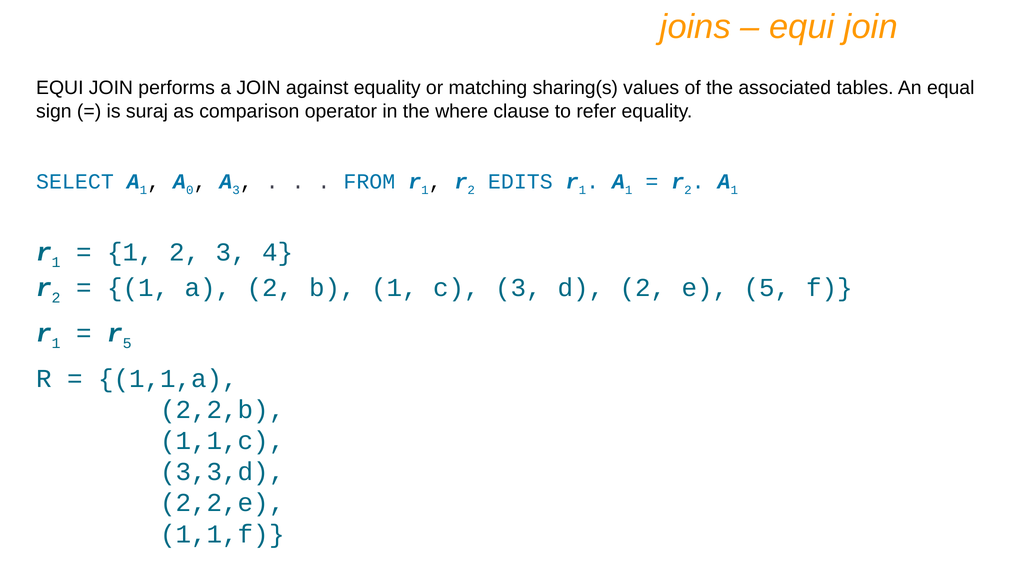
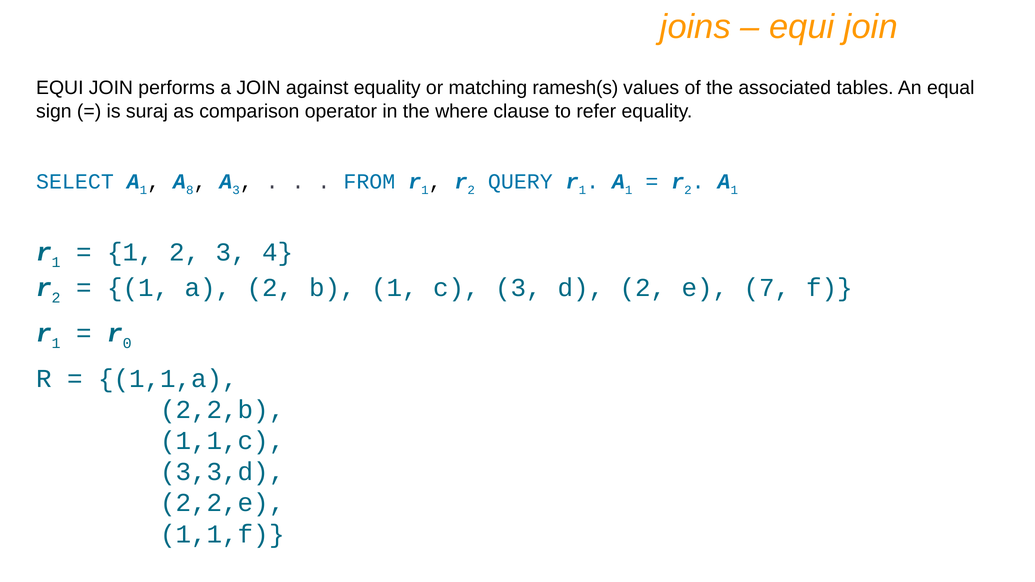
sharing(s: sharing(s -> ramesh(s
0: 0 -> 8
EDITS: EDITS -> QUERY
e 5: 5 -> 7
r 5: 5 -> 0
